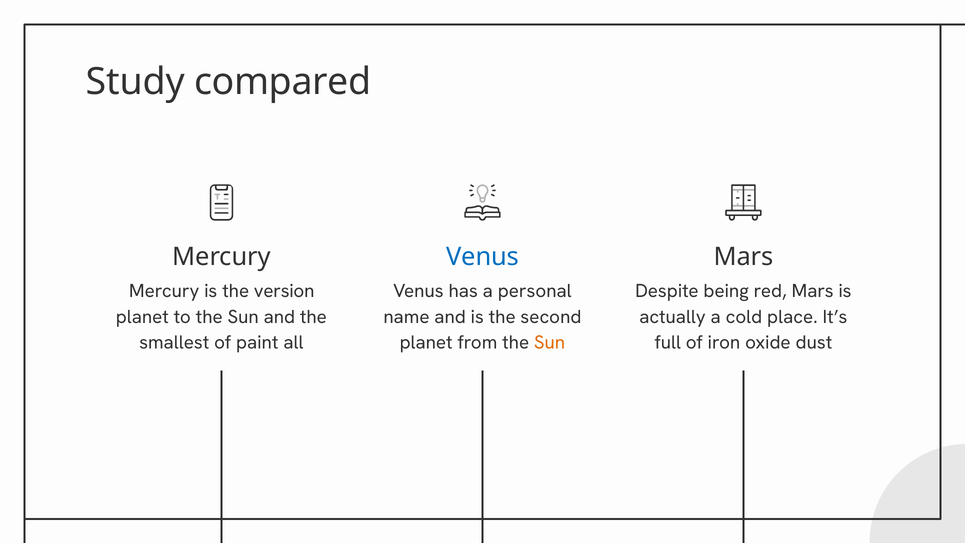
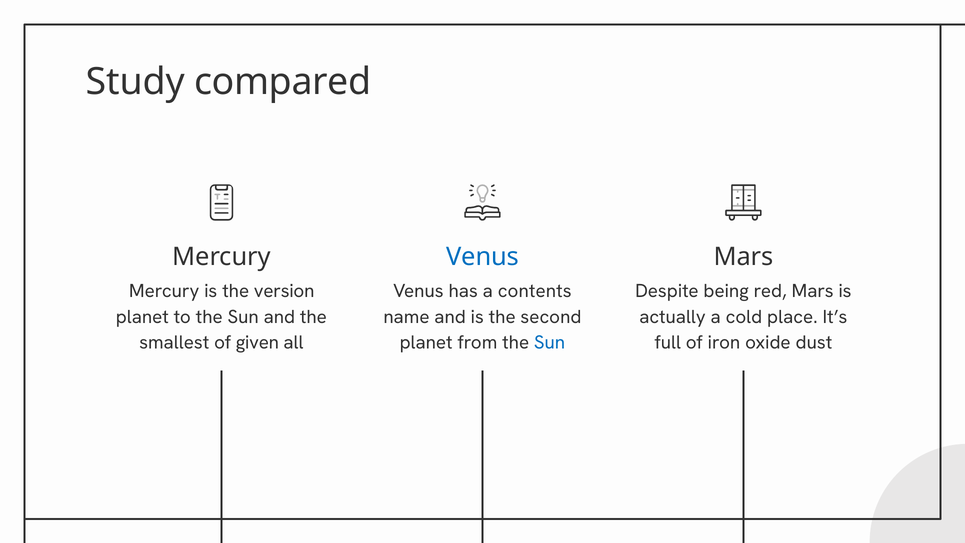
personal: personal -> contents
paint: paint -> given
Sun at (550, 343) colour: orange -> blue
